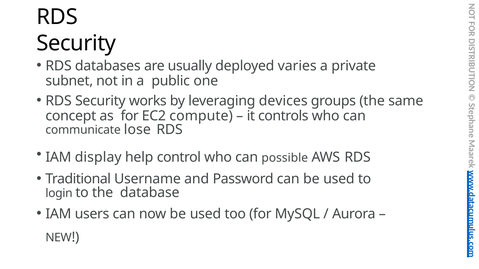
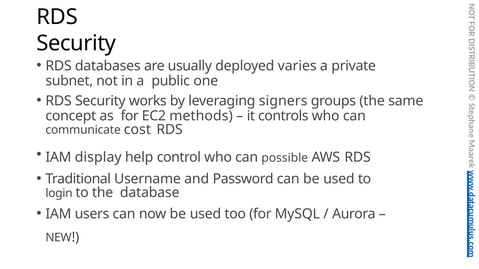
devices: devices -> signers
compute: compute -> methods
lose: lose -> cost
